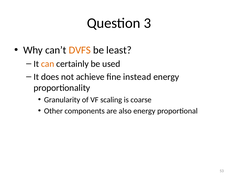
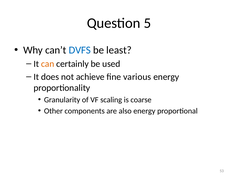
3: 3 -> 5
DVFS colour: orange -> blue
instead: instead -> various
